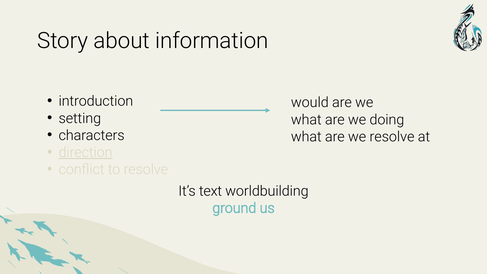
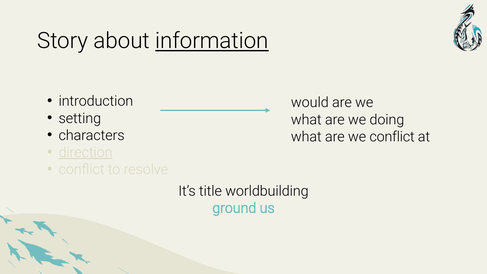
information underline: none -> present
we resolve: resolve -> conflict
text: text -> title
